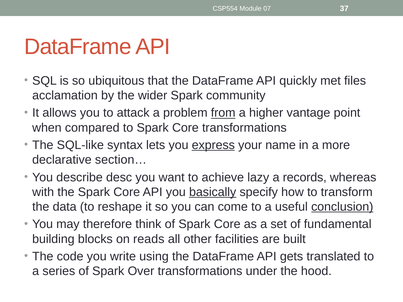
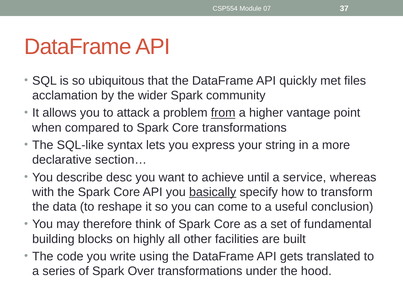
express underline: present -> none
name: name -> string
lazy: lazy -> until
records: records -> service
conclusion underline: present -> none
reads: reads -> highly
